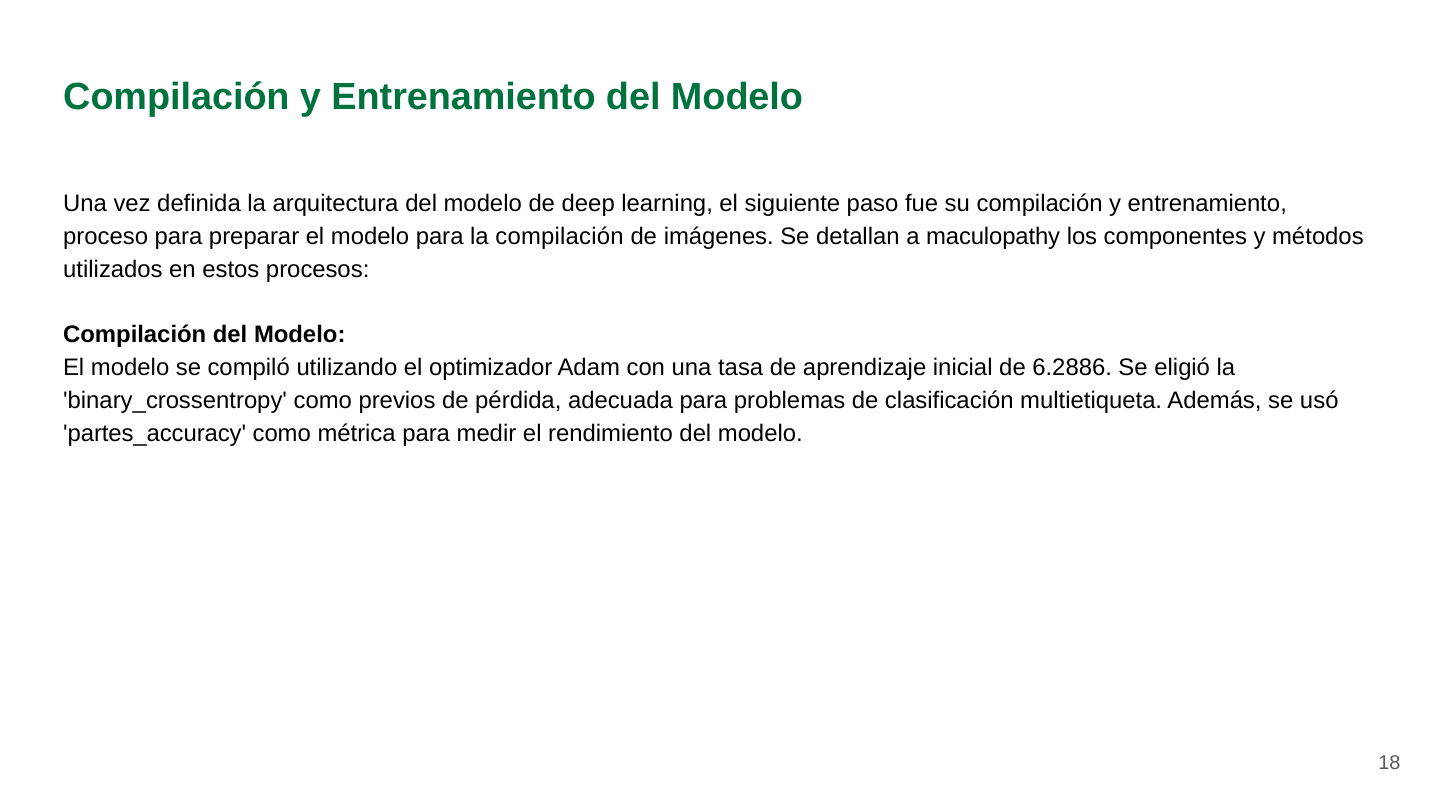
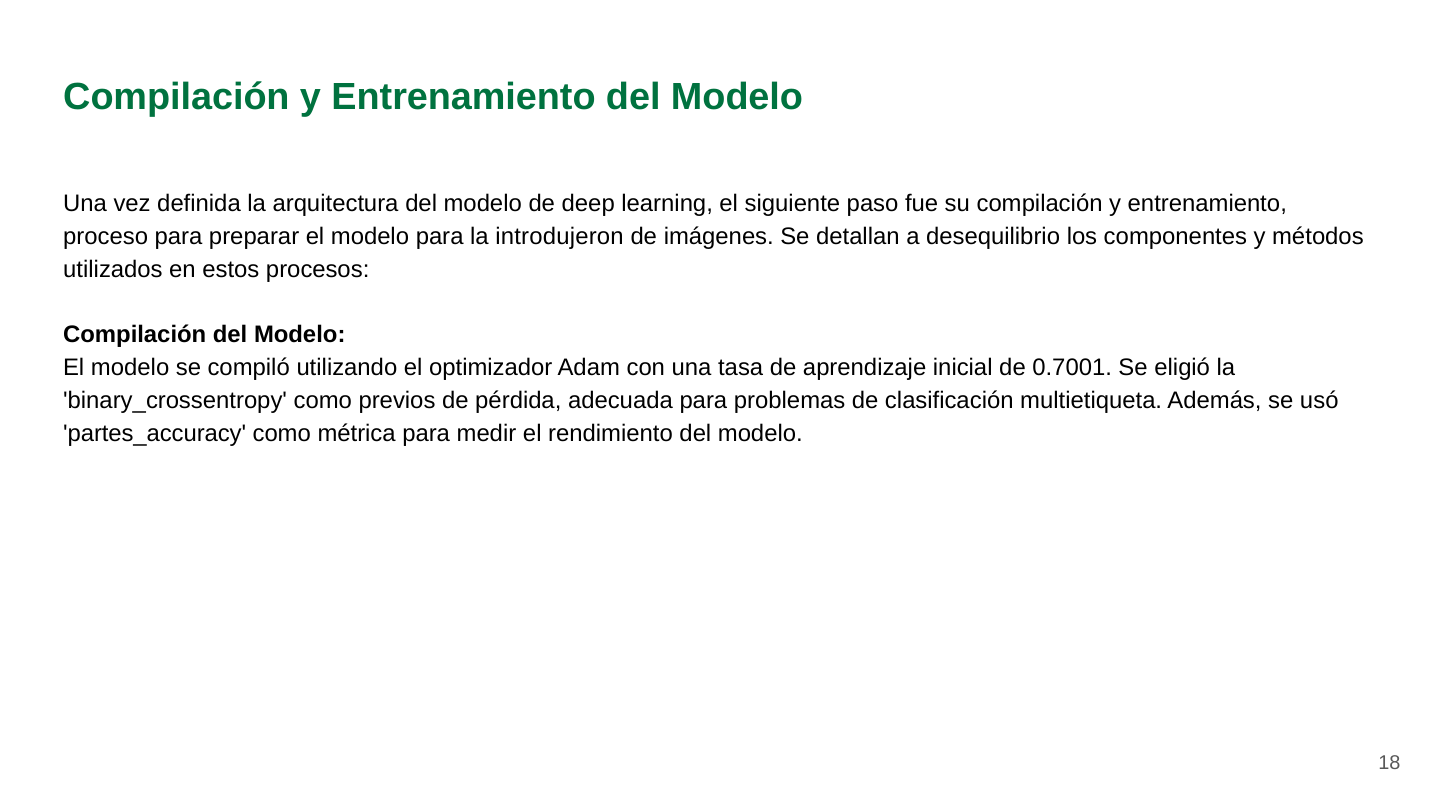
la compilación: compilación -> introdujeron
maculopathy: maculopathy -> desequilibrio
6.2886: 6.2886 -> 0.7001
